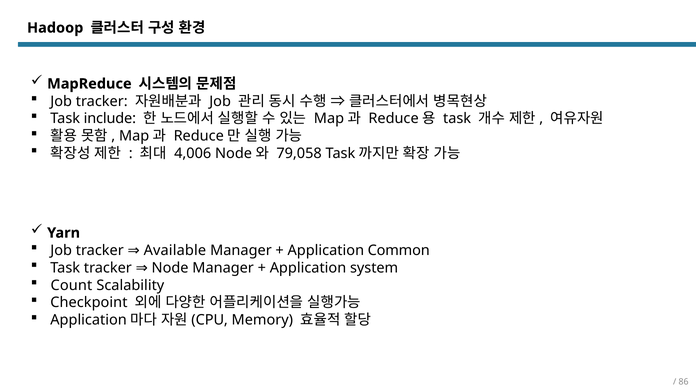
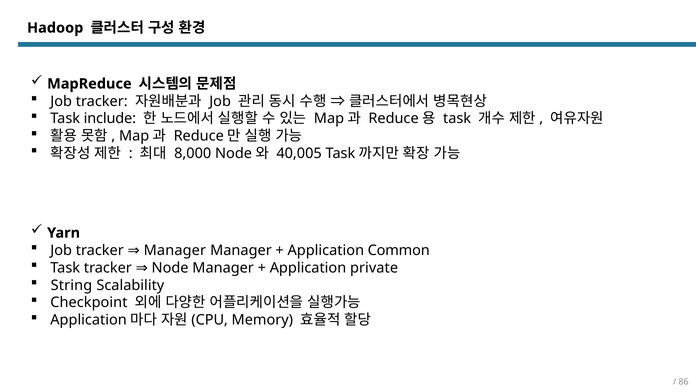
4,006: 4,006 -> 8,000
79,058: 79,058 -> 40,005
tracker Available: Available -> Manager
system: system -> private
Count: Count -> String
